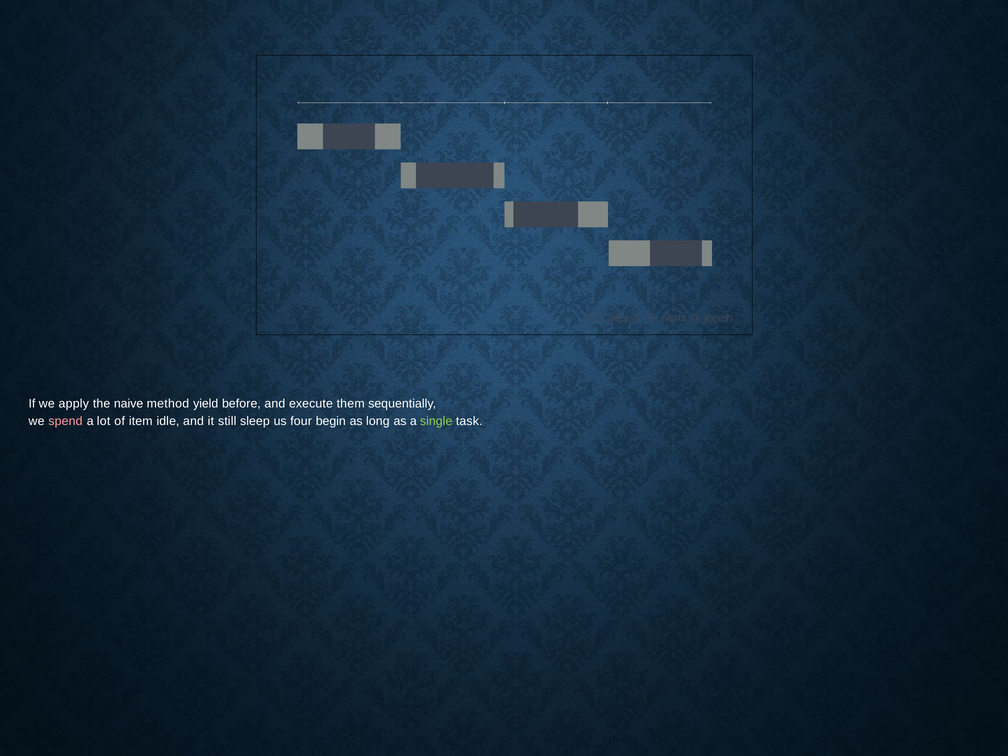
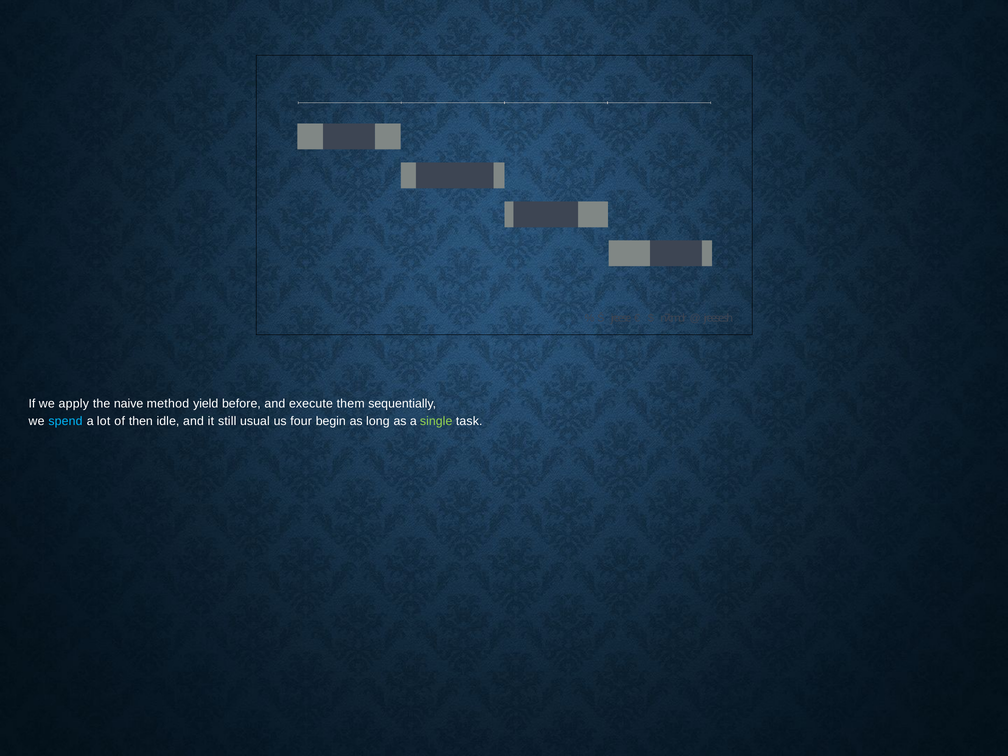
spend colour: pink -> light blue
item: item -> then
sleep: sleep -> usual
